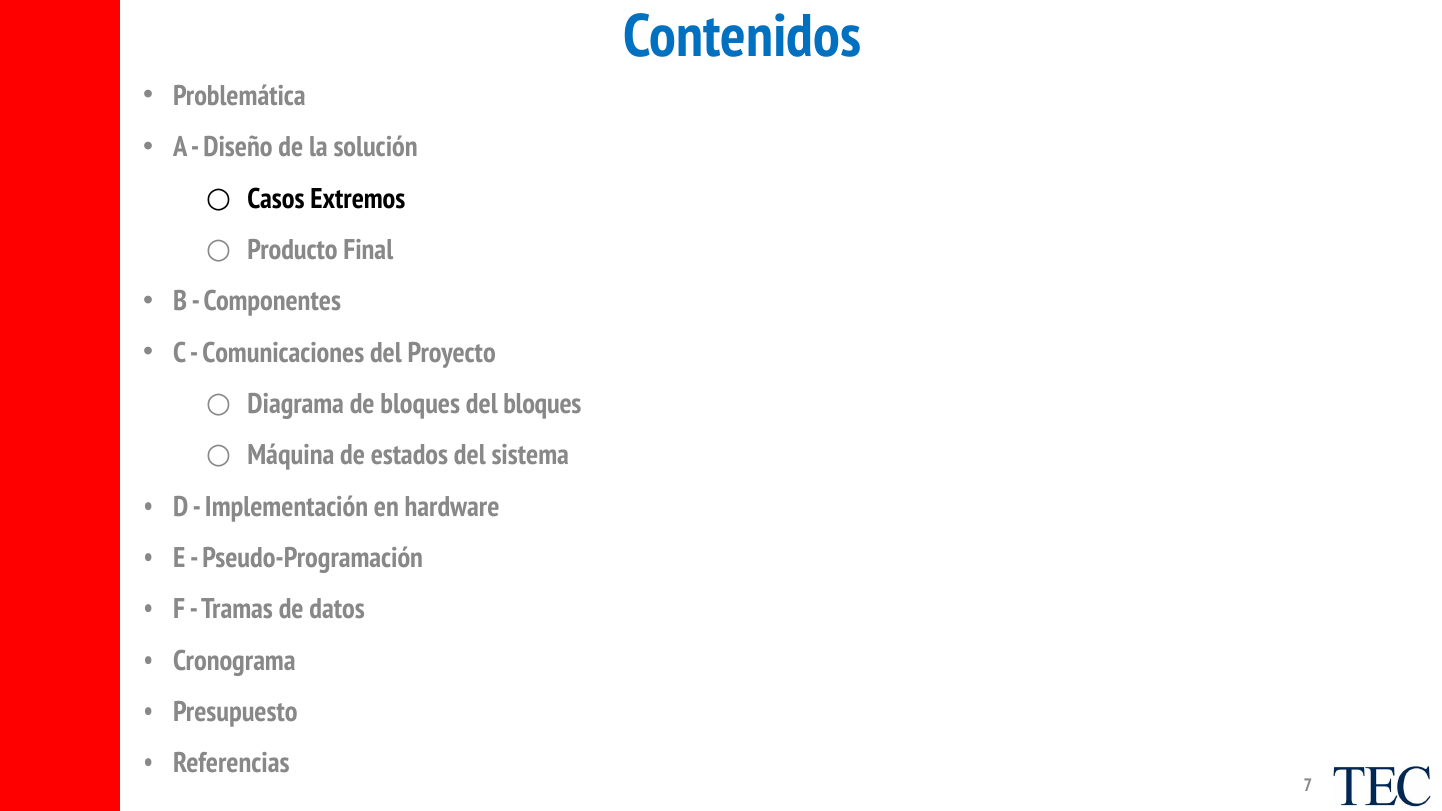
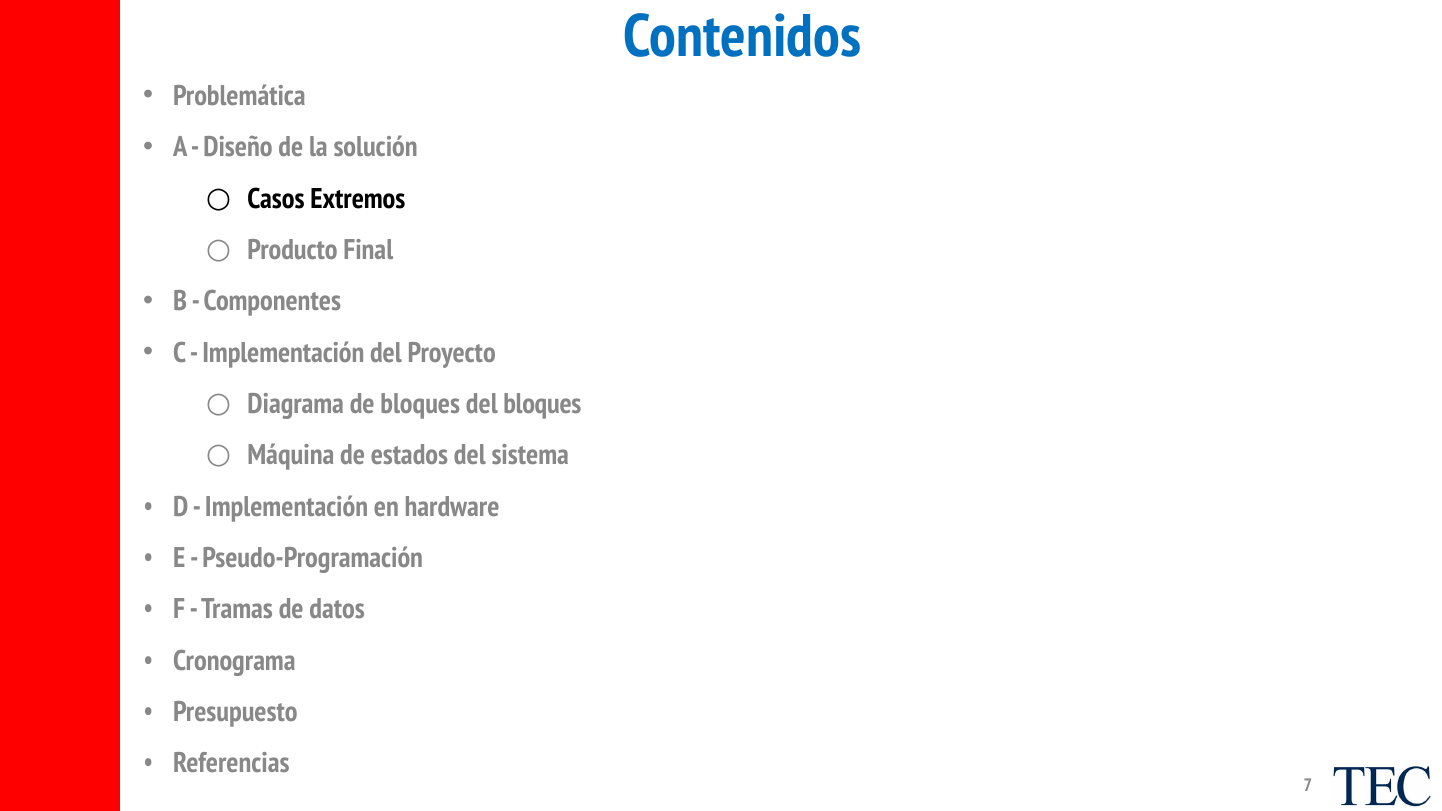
Comunicaciones at (283, 353): Comunicaciones -> Implementación
